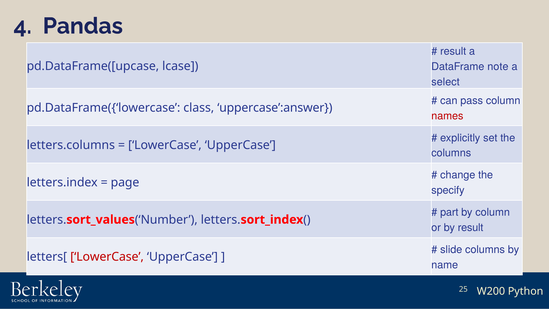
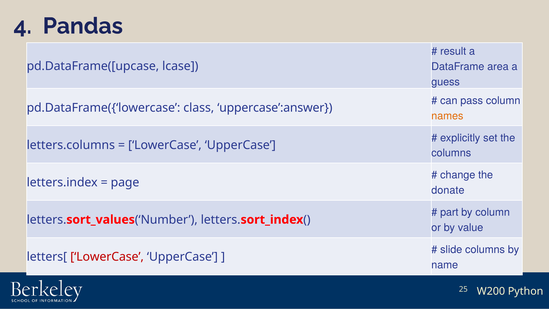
note: note -> area
select: select -> guess
names colour: red -> orange
specify: specify -> donate
by result: result -> value
